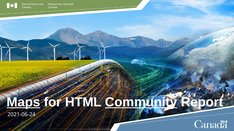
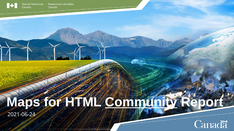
Maps underline: present -> none
